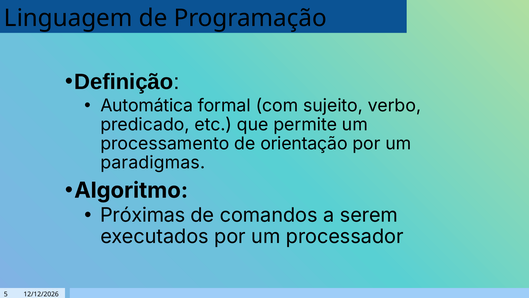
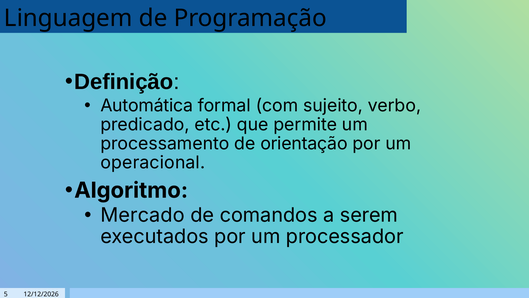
paradigmas: paradigmas -> operacional
Próximas: Próximas -> Mercado
